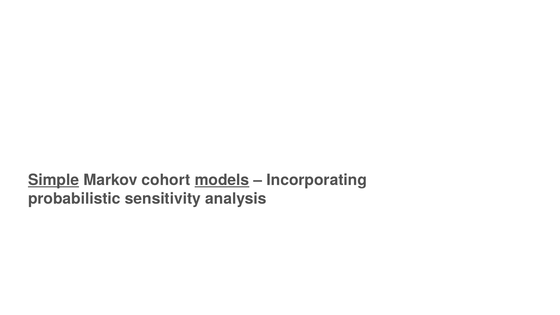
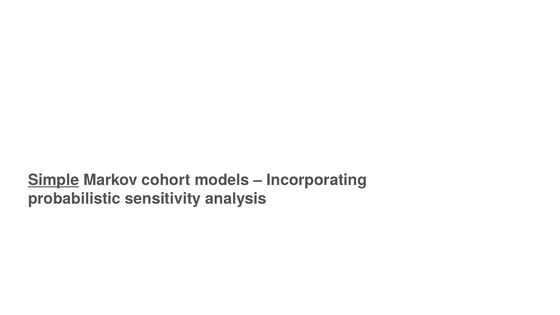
models underline: present -> none
